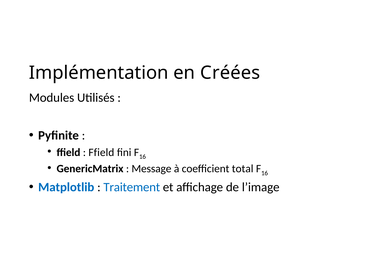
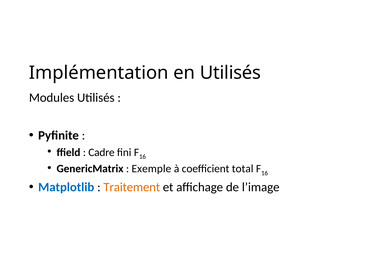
en Créées: Créées -> Utilisés
Ffield at (101, 152): Ffield -> Cadre
Message: Message -> Exemple
Traitement colour: blue -> orange
